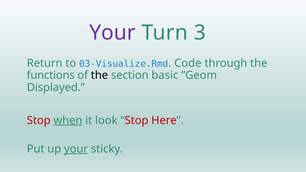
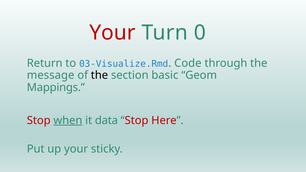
Your at (112, 33) colour: purple -> red
3: 3 -> 0
functions: functions -> message
Displayed: Displayed -> Mappings
look: look -> data
your at (76, 149) underline: present -> none
